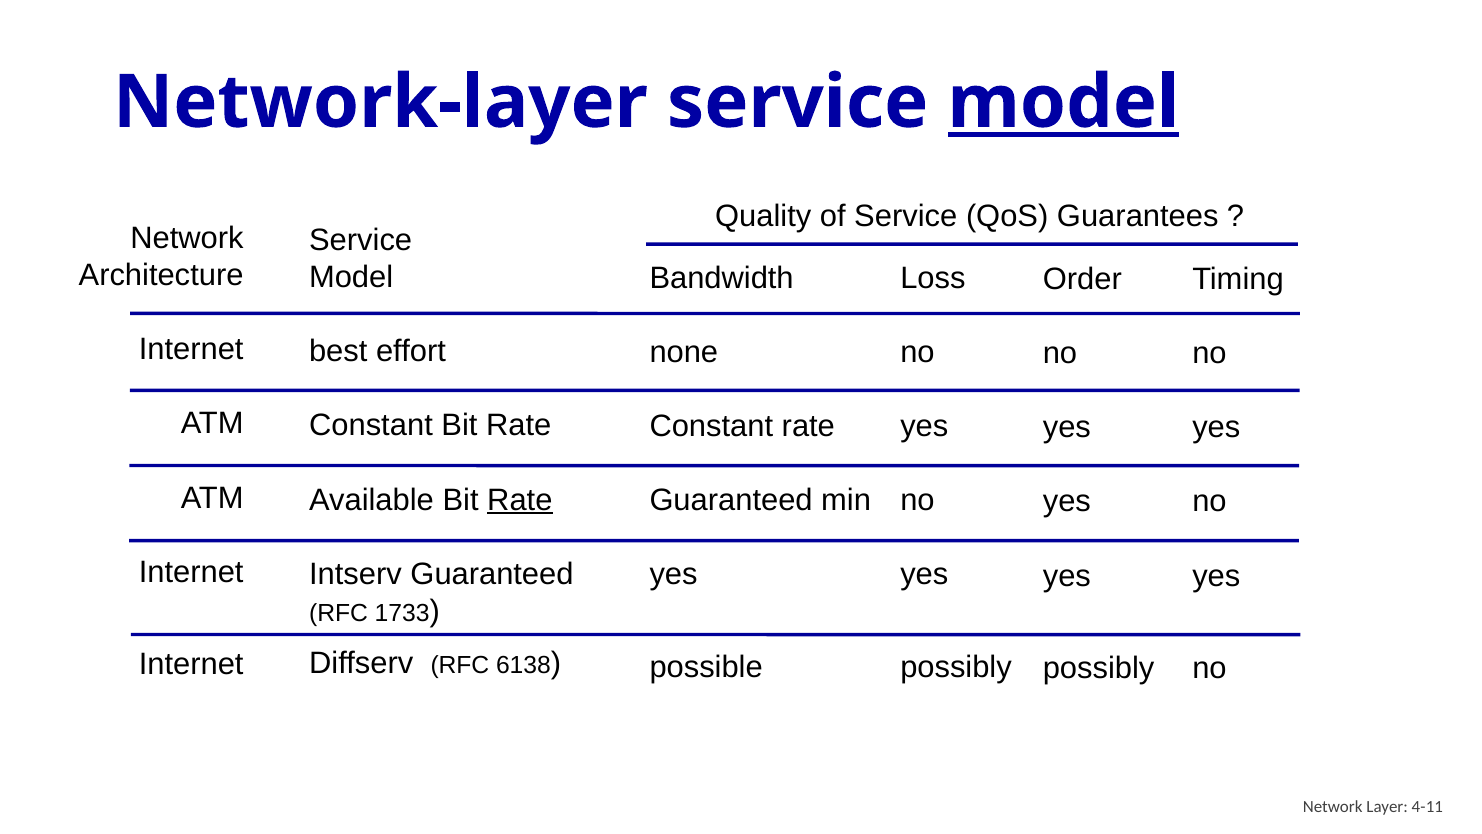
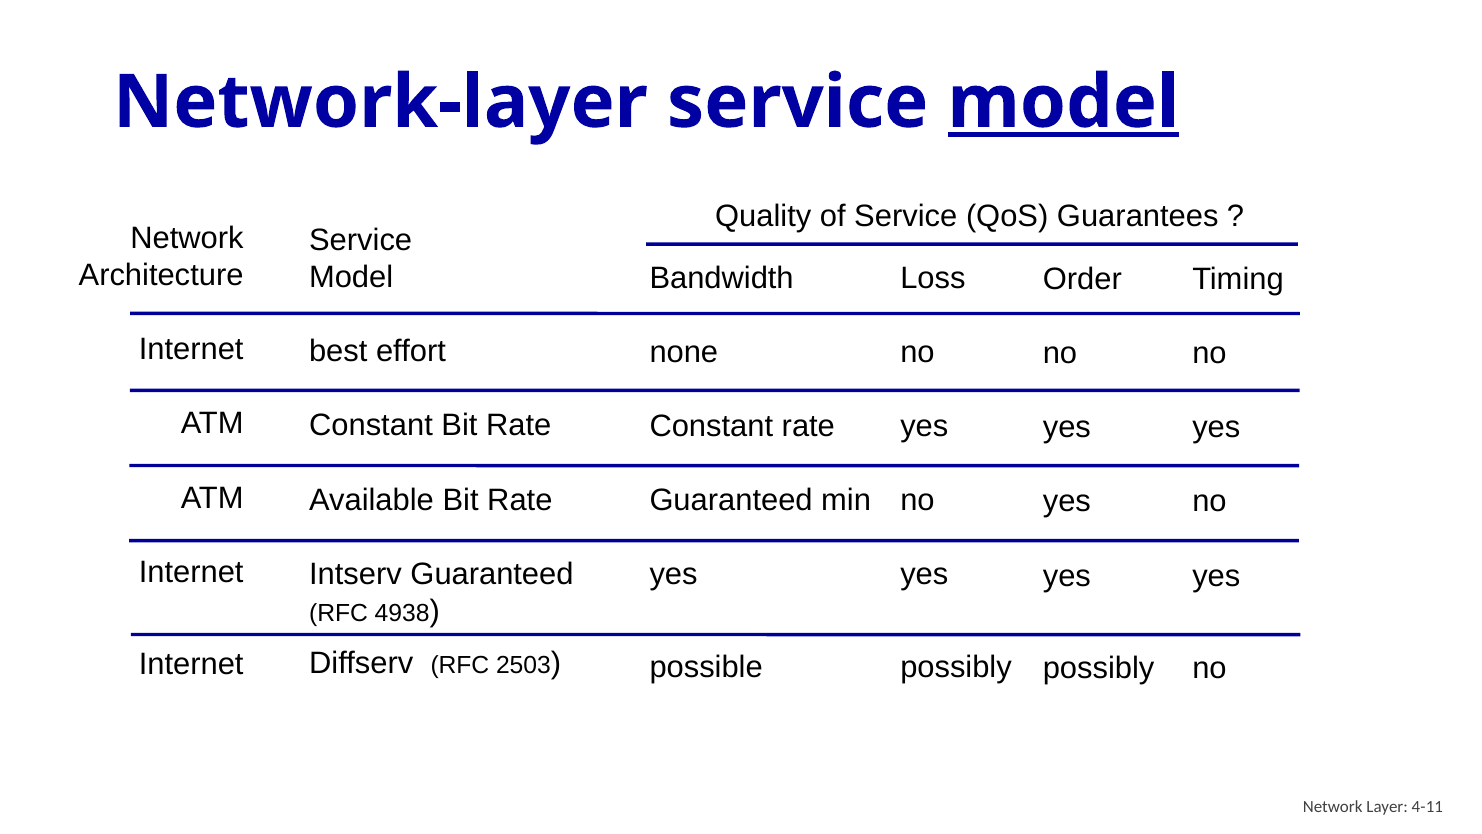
Rate at (520, 500) underline: present -> none
1733: 1733 -> 4938
6138: 6138 -> 2503
